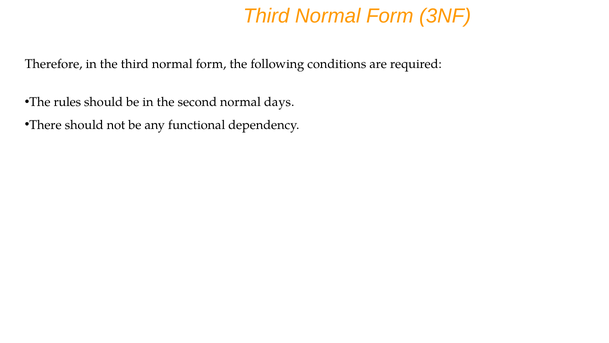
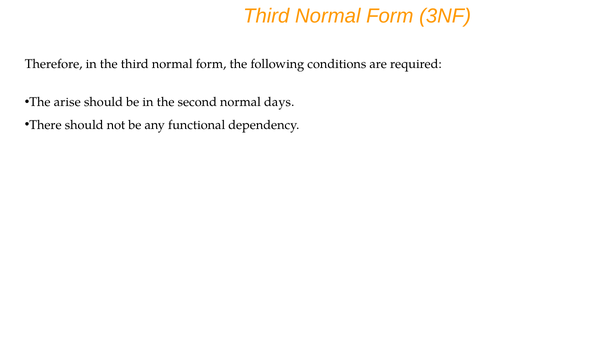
rules: rules -> arise
